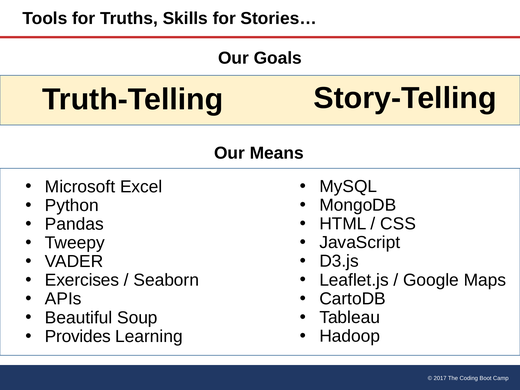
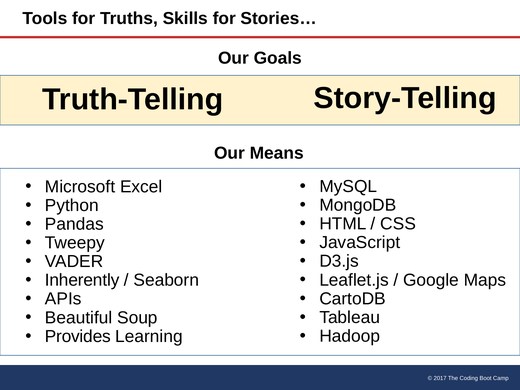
Exercises: Exercises -> Inherently
